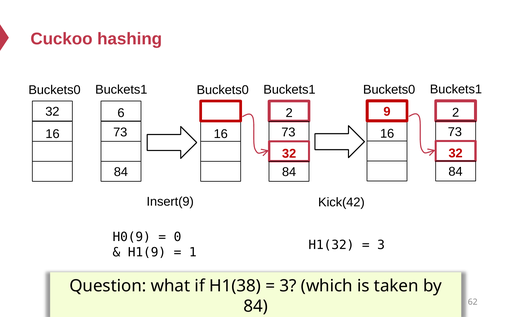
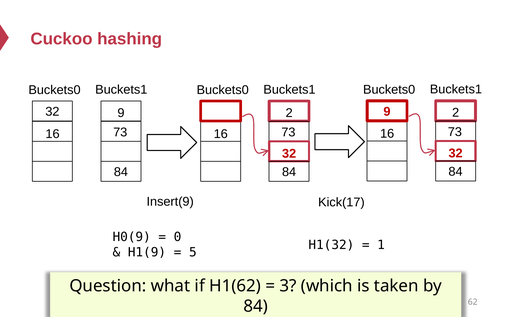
32 6: 6 -> 9
Kick(42: Kick(42 -> Kick(17
3 at (381, 246): 3 -> 1
1: 1 -> 5
H1(38: H1(38 -> H1(62
